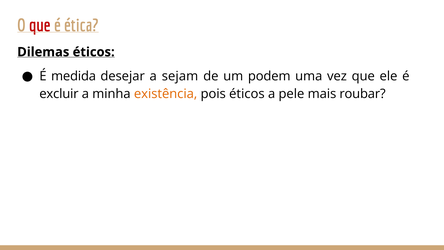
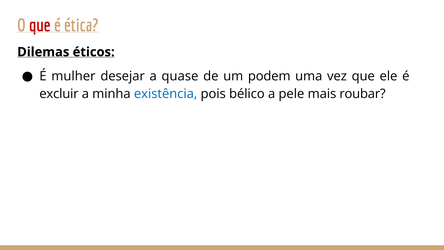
medida: medida -> mulher
sejam: sejam -> quase
existência colour: orange -> blue
pois éticos: éticos -> bélico
